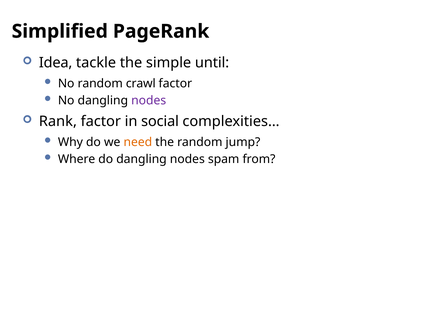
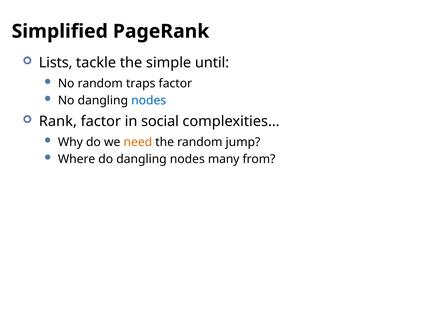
Idea: Idea -> Lists
crawl: crawl -> traps
nodes at (149, 100) colour: purple -> blue
spam: spam -> many
